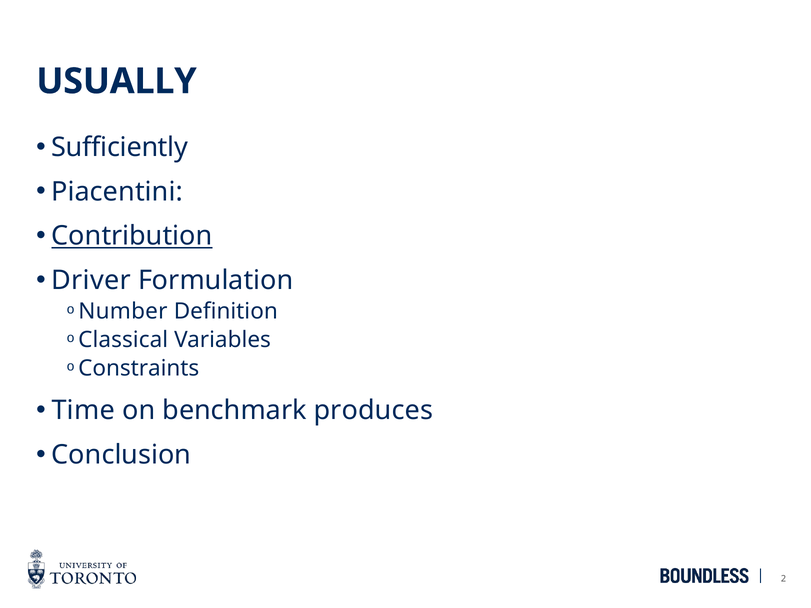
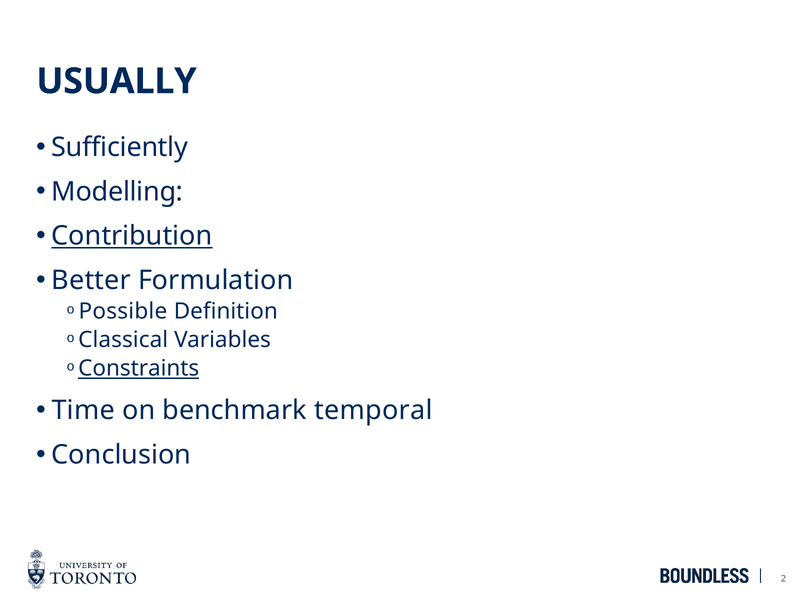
Piacentini: Piacentini -> Modelling
Driver: Driver -> Better
Number: Number -> Possible
Constraints underline: none -> present
produces: produces -> temporal
